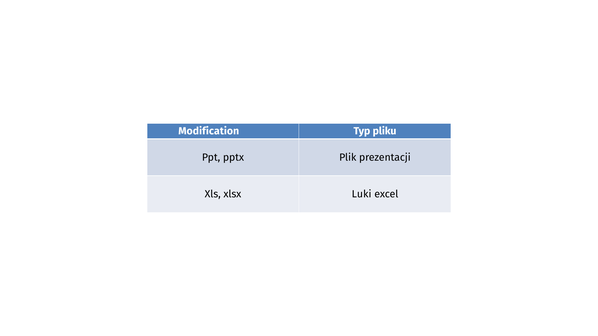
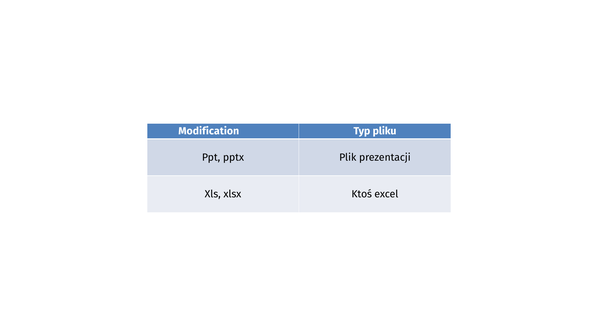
Luki: Luki -> Ktoś
